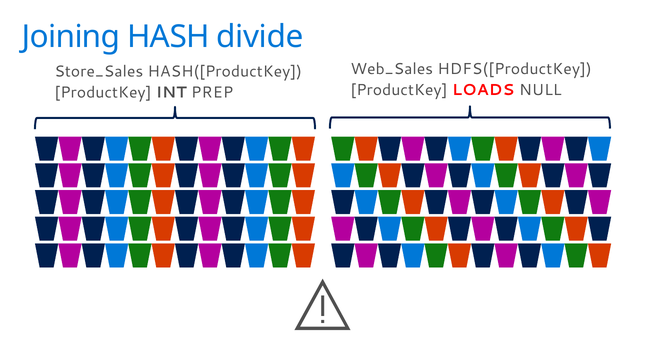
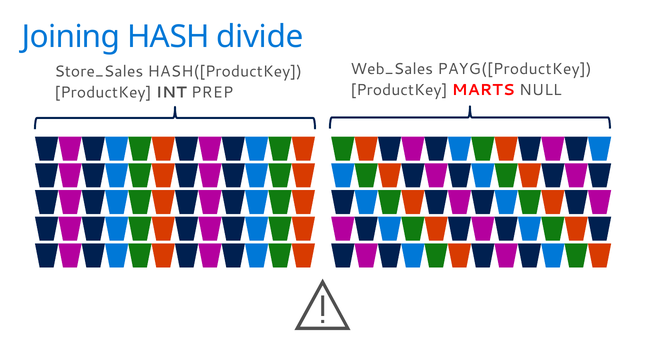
HDFS([ProductKey: HDFS([ProductKey -> PAYG([ProductKey
LOADS: LOADS -> MARTS
